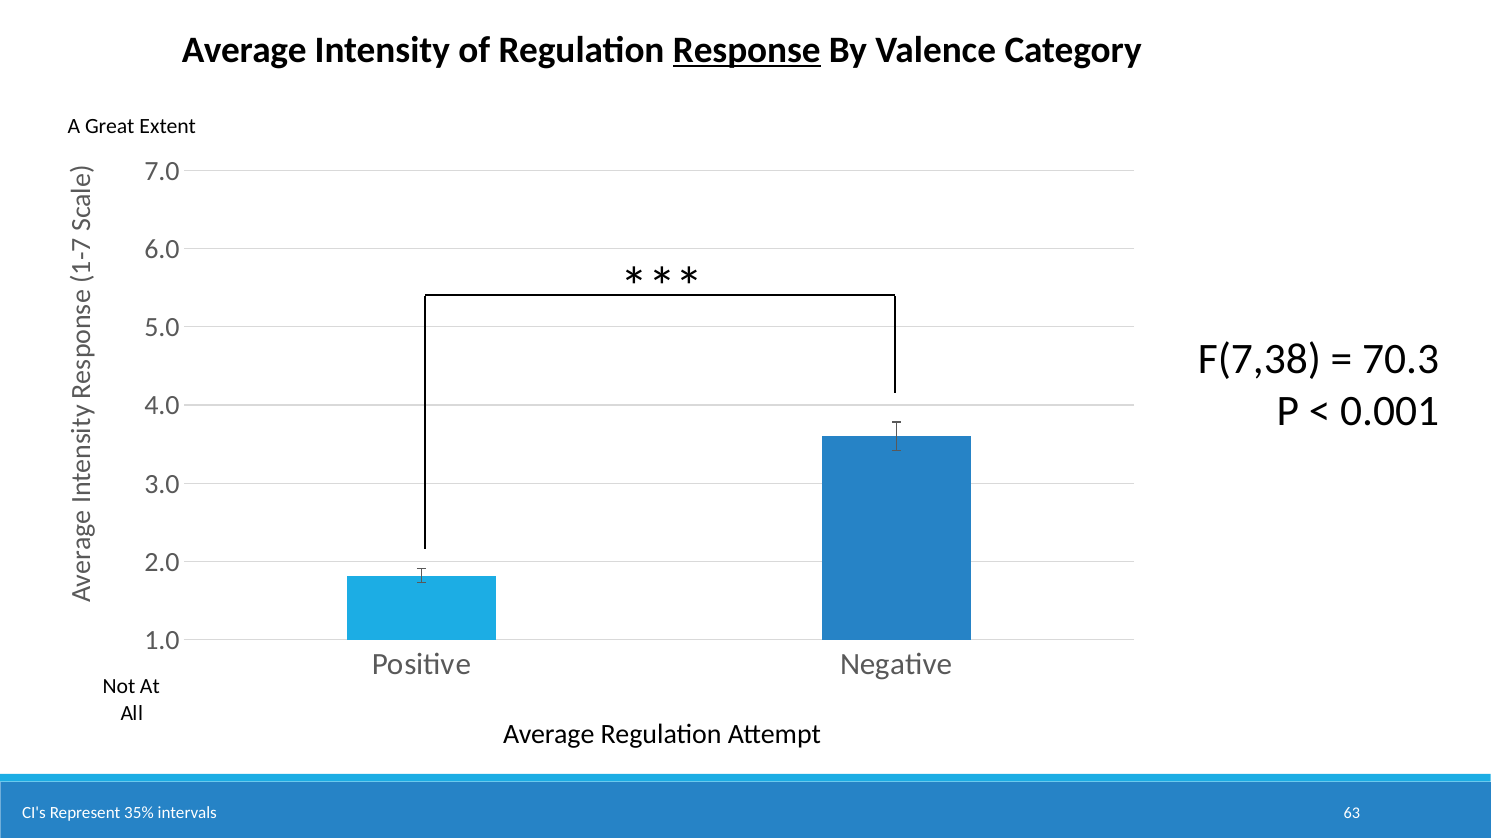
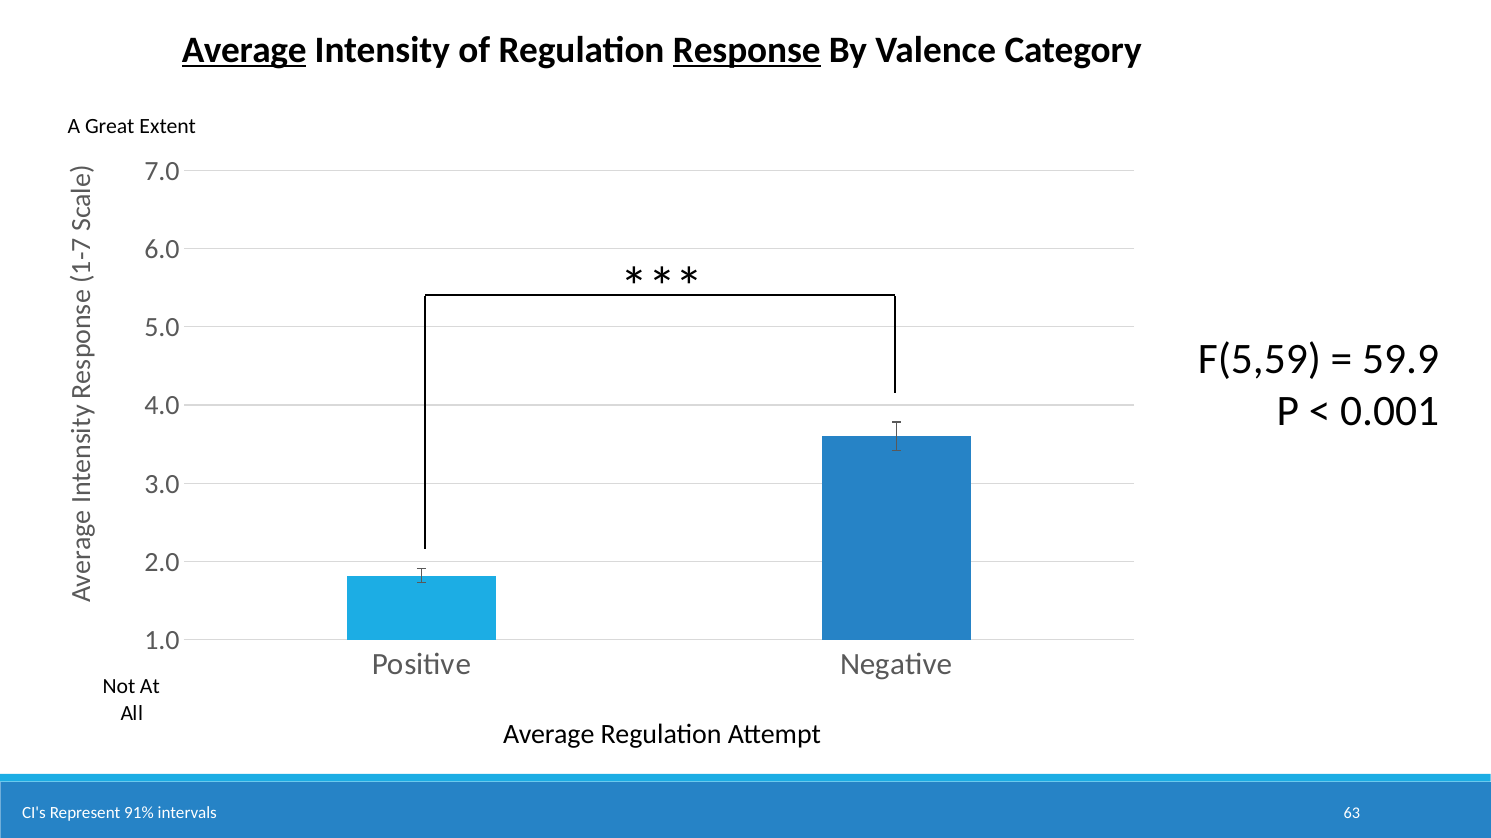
Average at (244, 50) underline: none -> present
F(7,38: F(7,38 -> F(5,59
70.3: 70.3 -> 59.9
35%: 35% -> 91%
